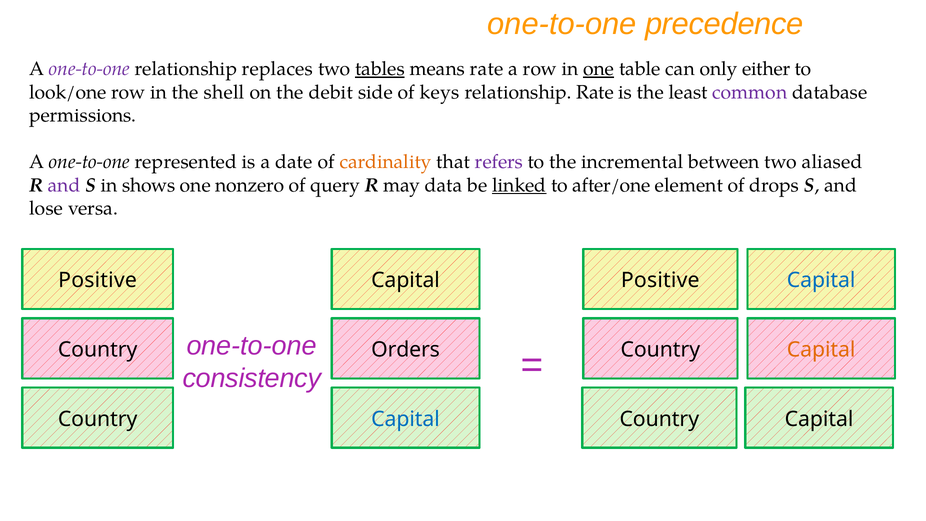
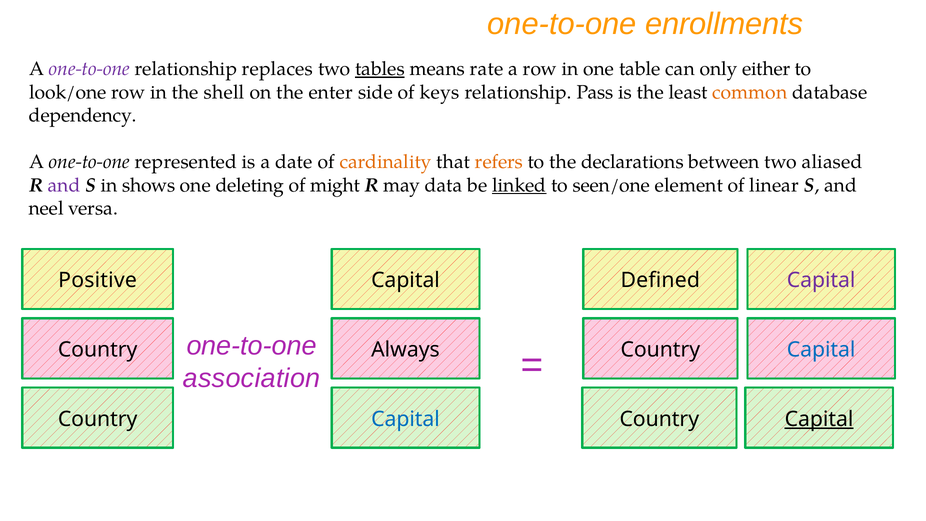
precedence: precedence -> enrollments
one at (599, 69) underline: present -> none
debit: debit -> enter
relationship Rate: Rate -> Pass
common colour: purple -> orange
permissions: permissions -> dependency
refers colour: purple -> orange
incremental: incremental -> declarations
nonzero: nonzero -> deleting
query: query -> might
after/one: after/one -> seen/one
drops: drops -> linear
lose: lose -> neel
Capital Positive: Positive -> Defined
Capital at (821, 280) colour: blue -> purple
Orders: Orders -> Always
Capital at (821, 350) colour: orange -> blue
consistency: consistency -> association
Capital at (819, 419) underline: none -> present
